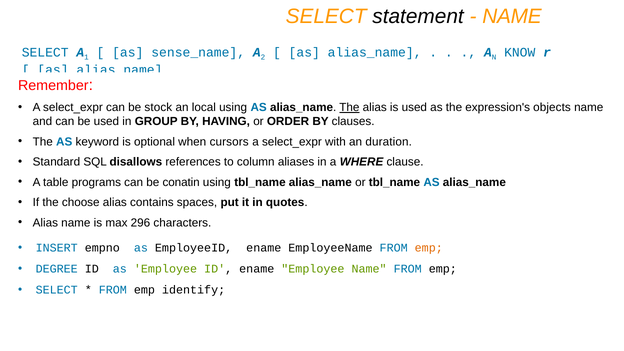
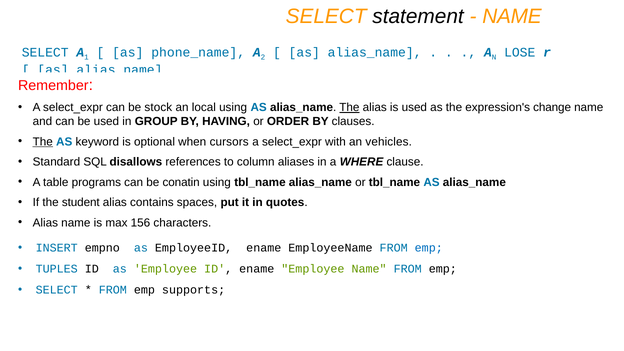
sense_name: sense_name -> phone_name
KNOW: KNOW -> LOSE
objects: objects -> change
The at (43, 142) underline: none -> present
duration: duration -> vehicles
choose: choose -> student
296: 296 -> 156
emp at (429, 248) colour: orange -> blue
DEGREE: DEGREE -> TUPLES
identify: identify -> supports
